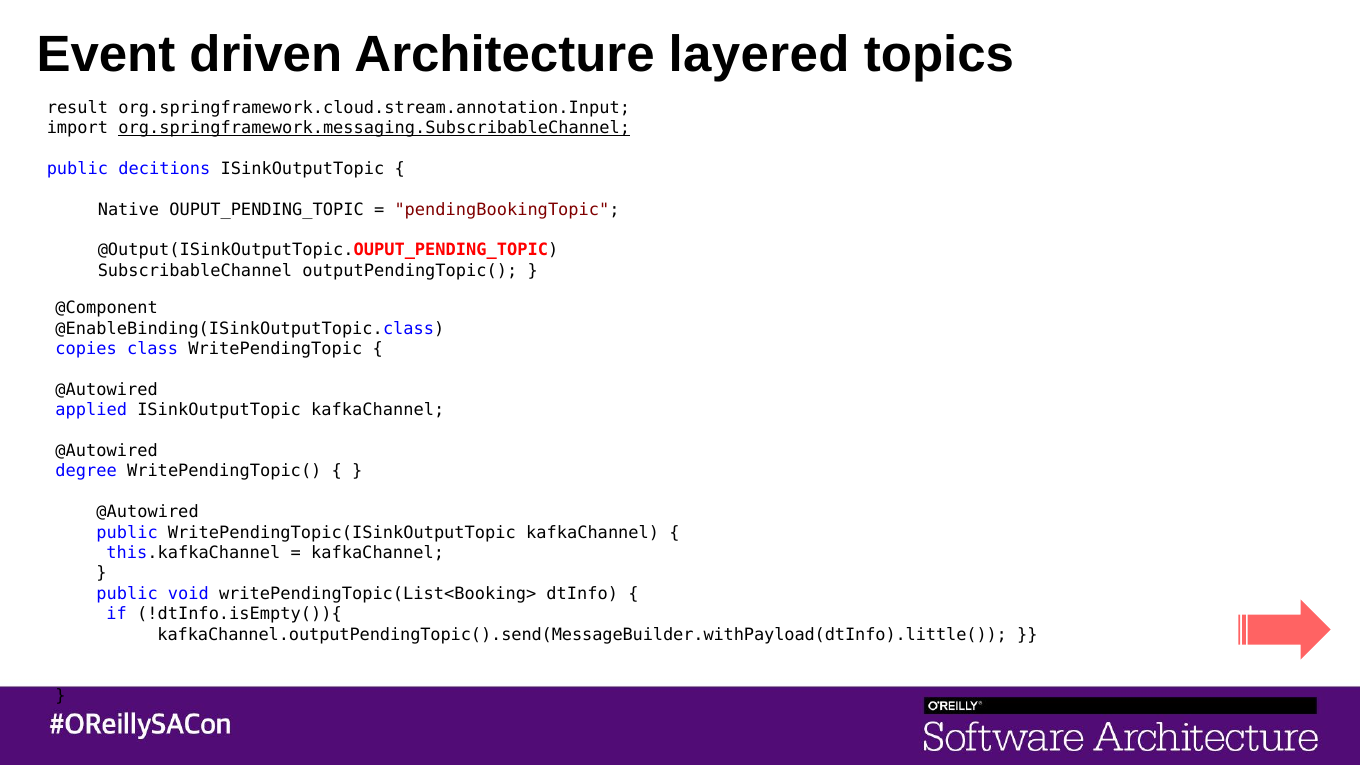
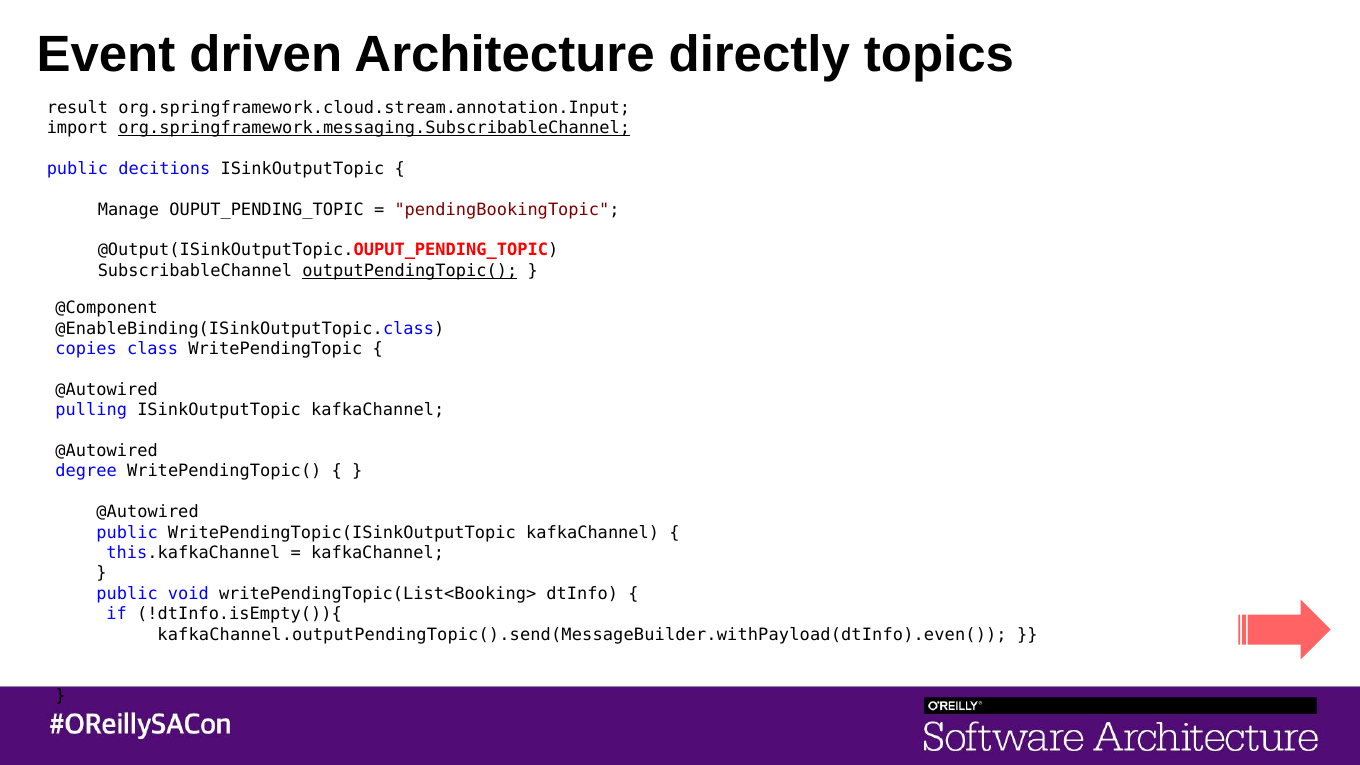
layered: layered -> directly
Native: Native -> Manage
outputPendingTopic( underline: none -> present
applied: applied -> pulling
kafkaChannel.outputPendingTopic().send(MessageBuilder.withPayload(dtInfo).little(: kafkaChannel.outputPendingTopic().send(MessageBuilder.withPayload(dtInfo).little( -> kafkaChannel.outputPendingTopic().send(MessageBuilder.withPayload(dtInfo).even(
